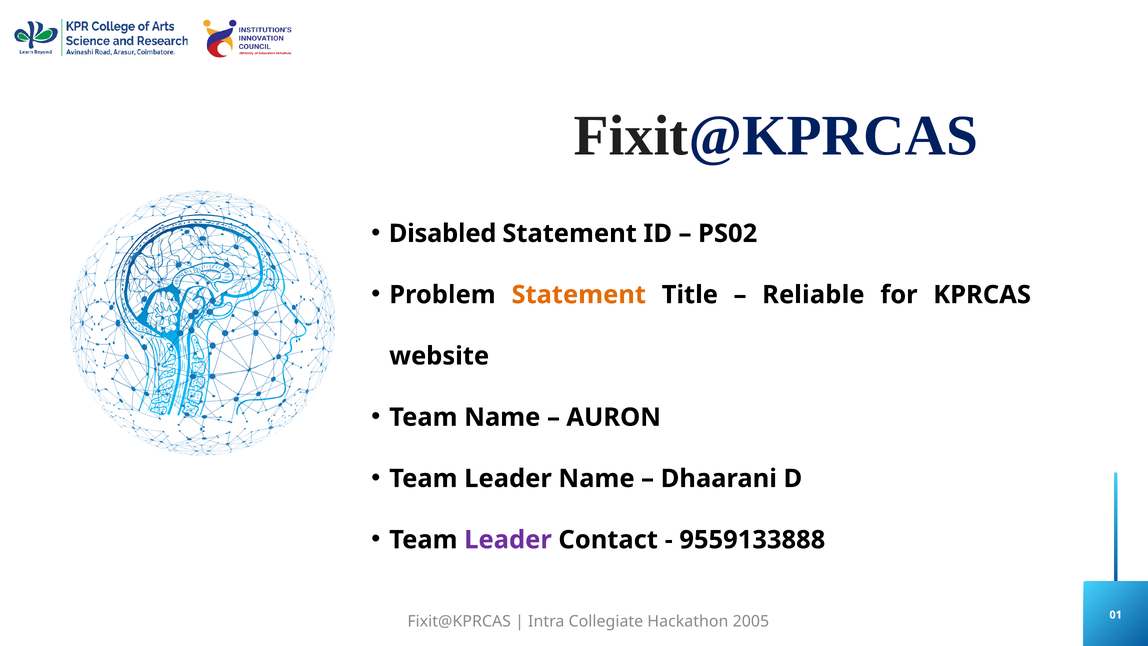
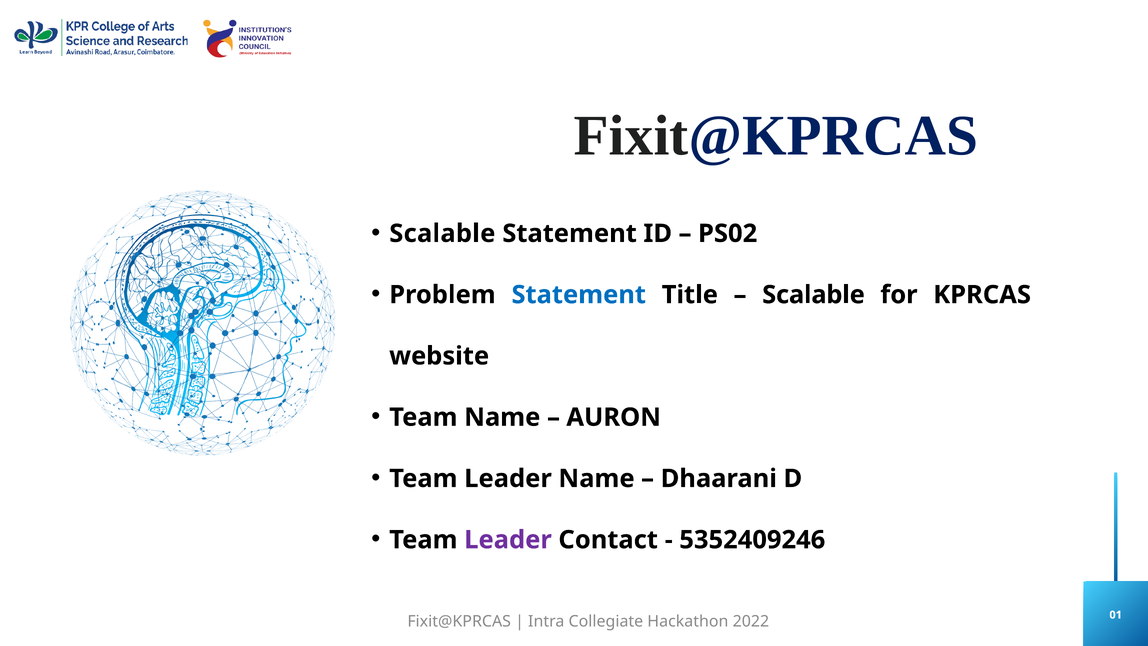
Disabled at (443, 233): Disabled -> Scalable
Statement at (579, 295) colour: orange -> blue
Reliable at (813, 295): Reliable -> Scalable
9559133888: 9559133888 -> 5352409246
2005: 2005 -> 2022
